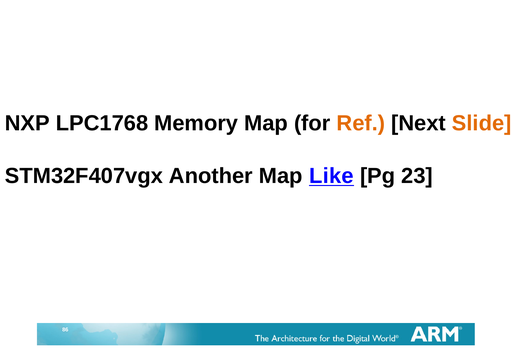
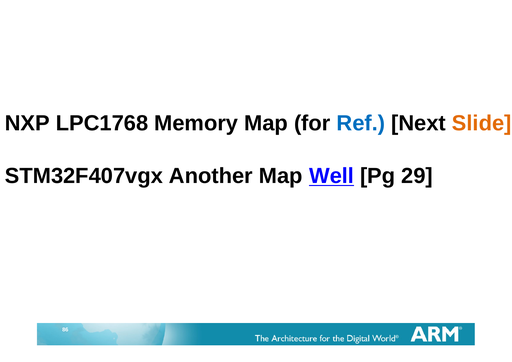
Ref colour: orange -> blue
Like: Like -> Well
23: 23 -> 29
